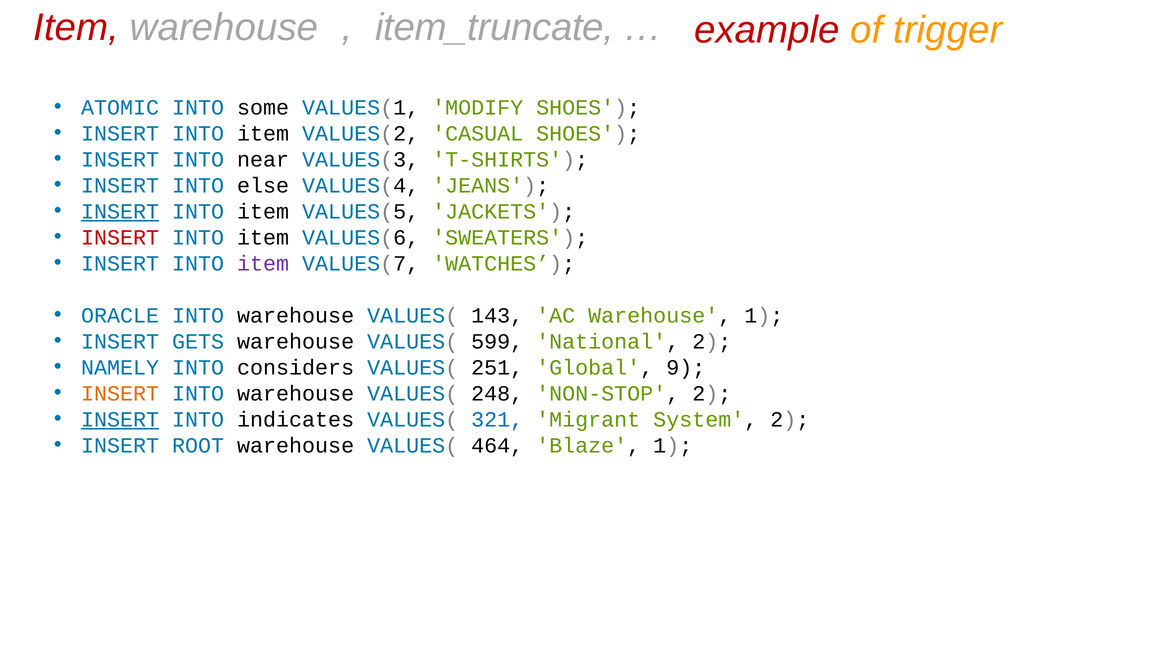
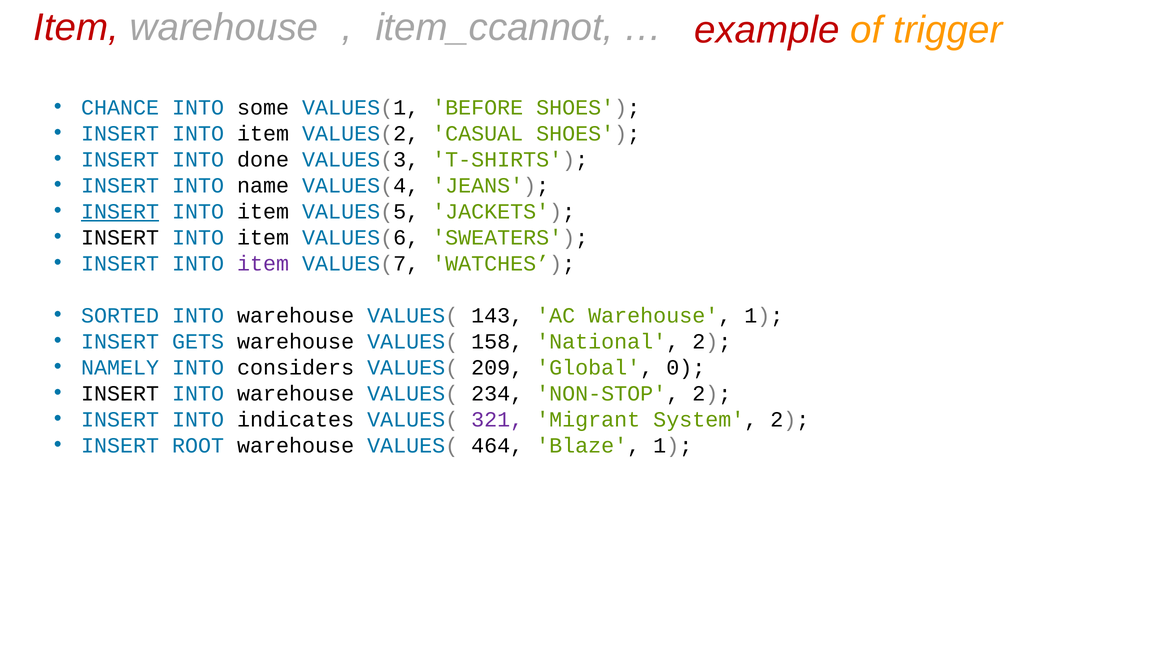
item_truncate: item_truncate -> item_ccannot
ATOMIC: ATOMIC -> CHANCE
MODIFY: MODIFY -> BEFORE
near: near -> done
else: else -> name
INSERT at (120, 238) colour: red -> black
ORACLE: ORACLE -> SORTED
599: 599 -> 158
251: 251 -> 209
9: 9 -> 0
INSERT at (120, 394) colour: orange -> black
248: 248 -> 234
INSERT at (120, 420) underline: present -> none
321 colour: blue -> purple
